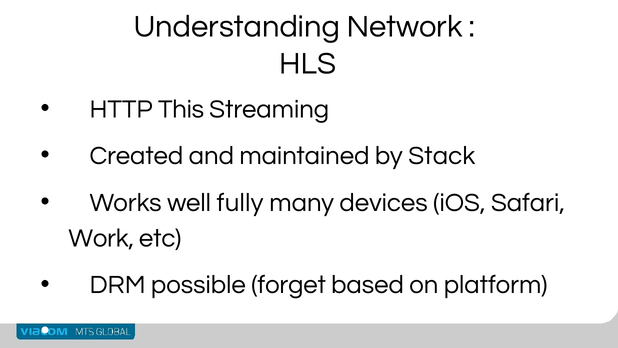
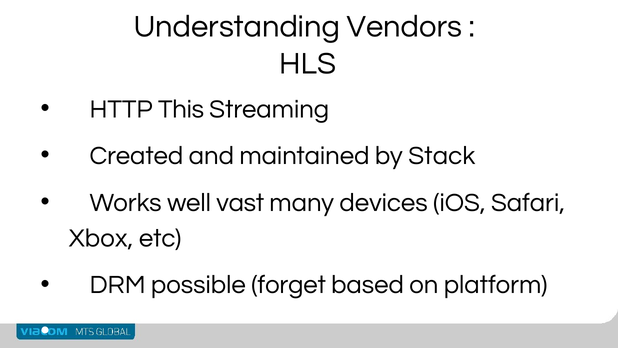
Network: Network -> Vendors
fully: fully -> vast
Work: Work -> Xbox
